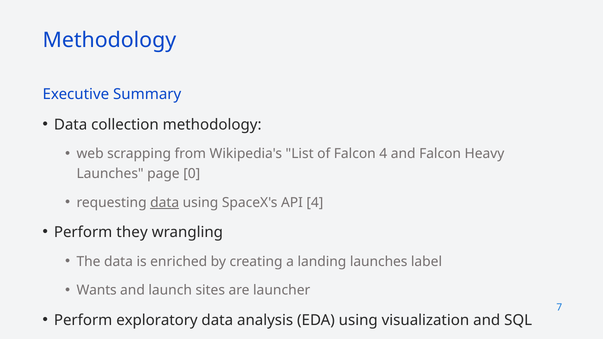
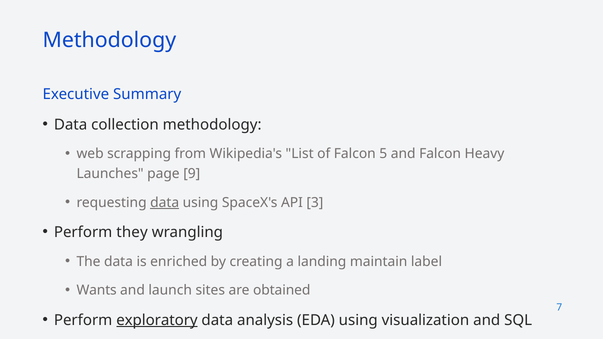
Falcon 4: 4 -> 5
0: 0 -> 9
API 4: 4 -> 3
landing launches: launches -> maintain
launcher: launcher -> obtained
exploratory underline: none -> present
